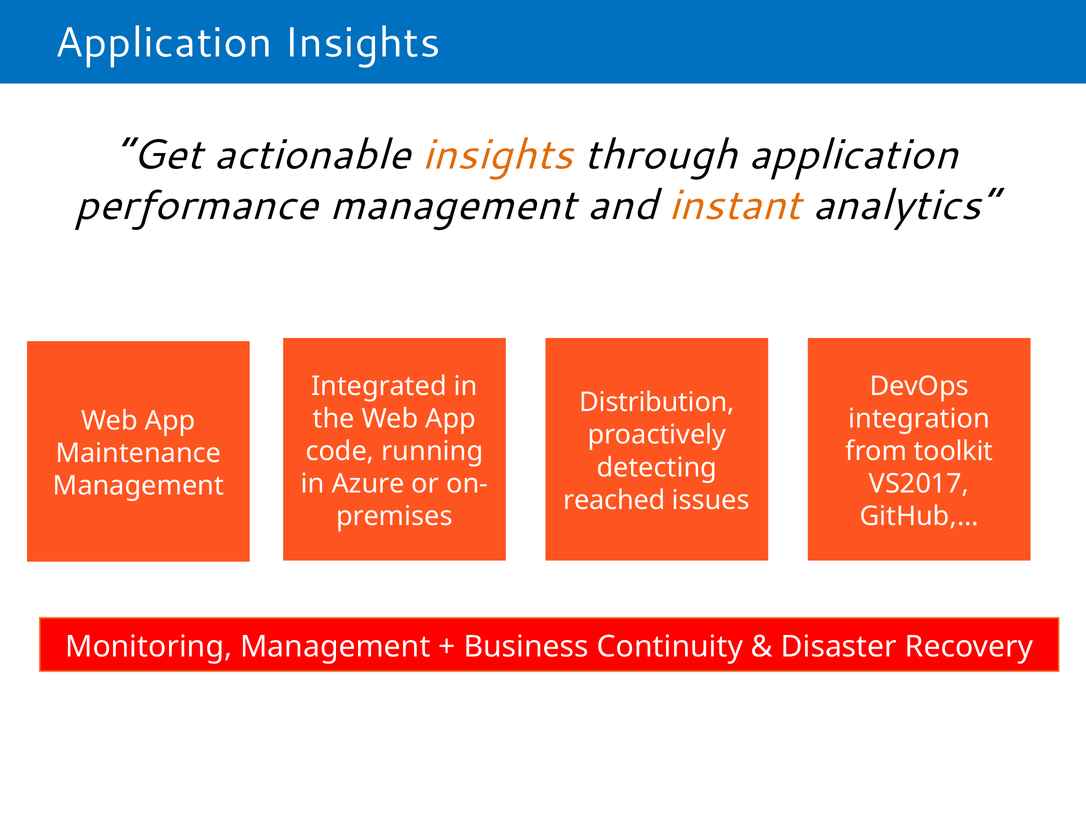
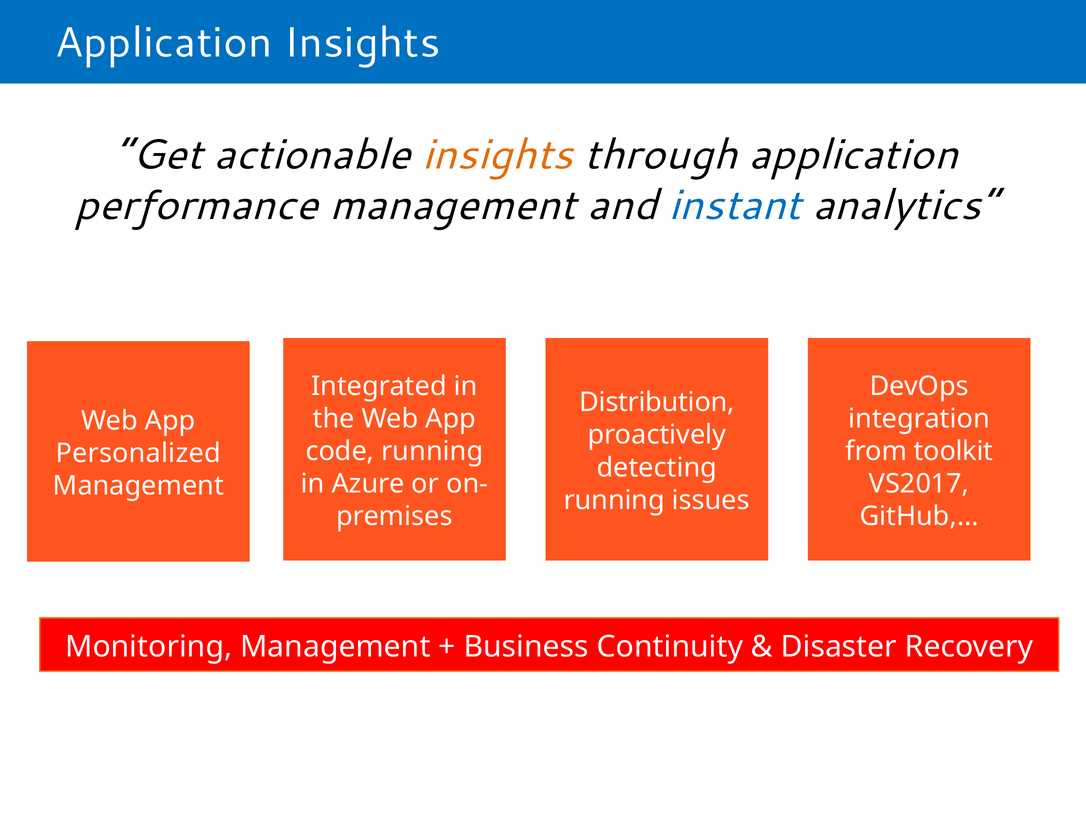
instant colour: orange -> blue
Maintenance: Maintenance -> Personalized
reached at (614, 500): reached -> running
